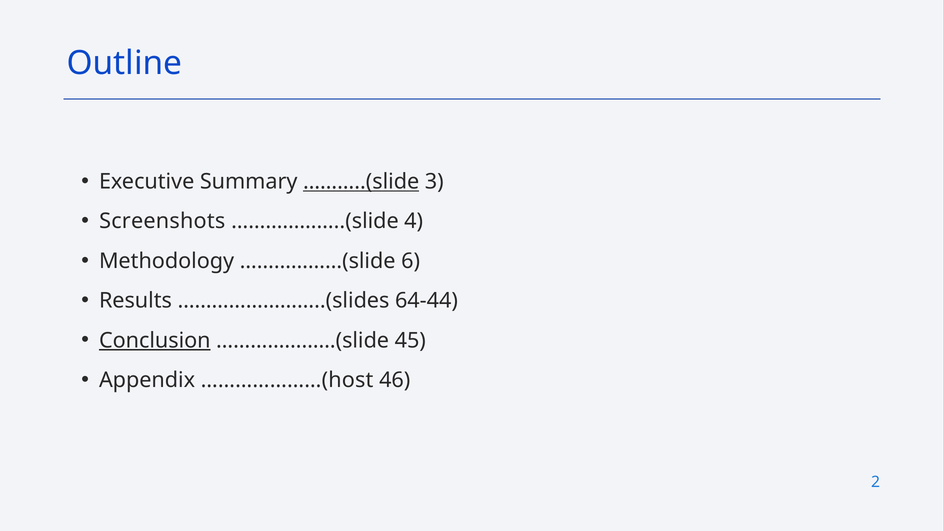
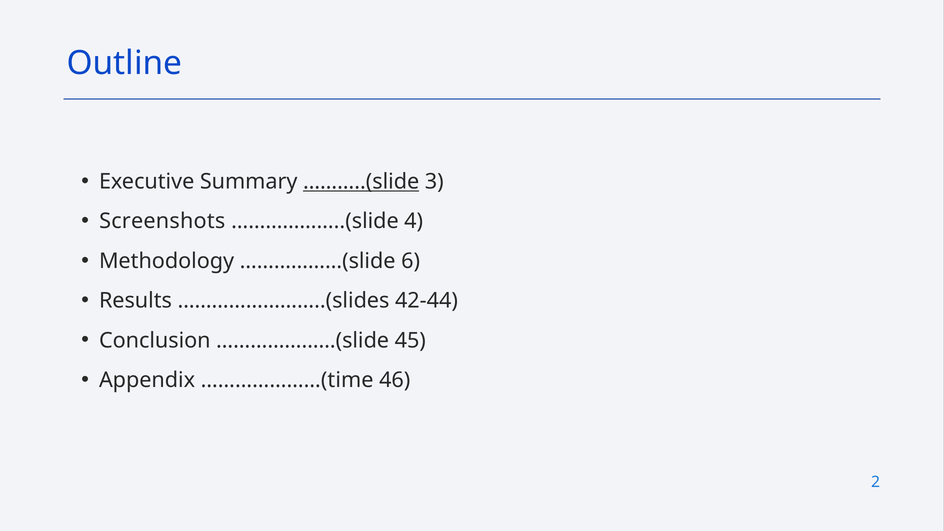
64-44: 64-44 -> 42-44
Conclusion underline: present -> none
…………………(host: …………………(host -> …………………(time
